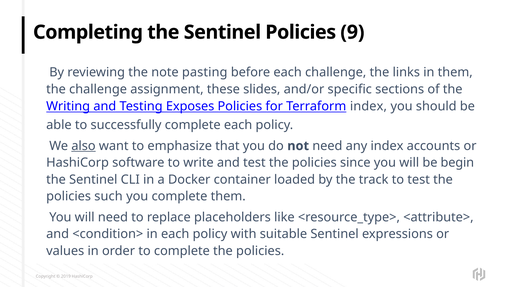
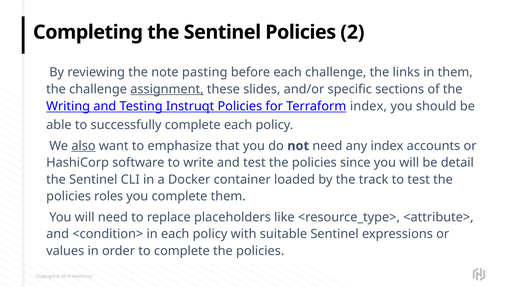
9: 9 -> 2
assignment underline: none -> present
Exposes: Exposes -> Instruqt
begin: begin -> detail
such: such -> roles
